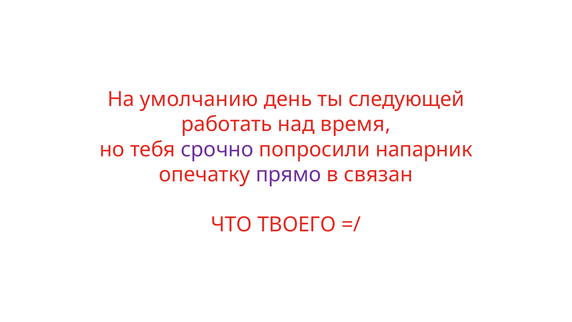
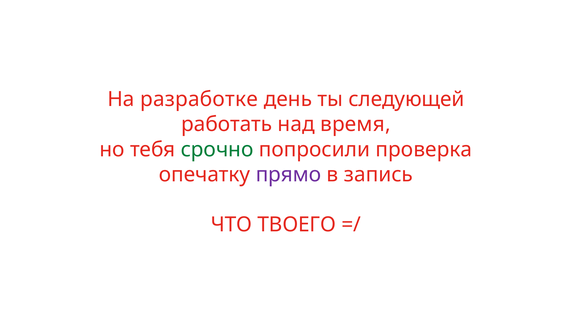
умолчанию: умолчанию -> разработке
срочно colour: purple -> green
напарник: напарник -> проверка
связан: связан -> запись
